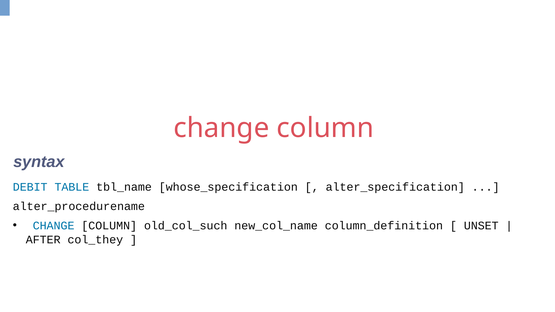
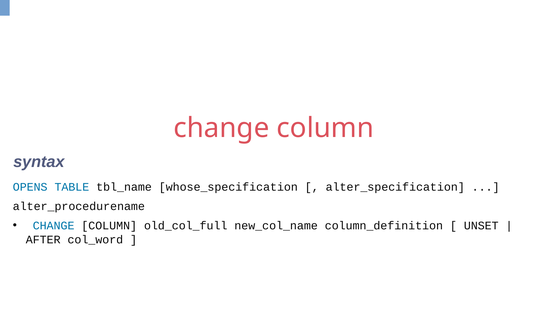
DEBIT: DEBIT -> OPENS
old_col_such: old_col_such -> old_col_full
col_they: col_they -> col_word
